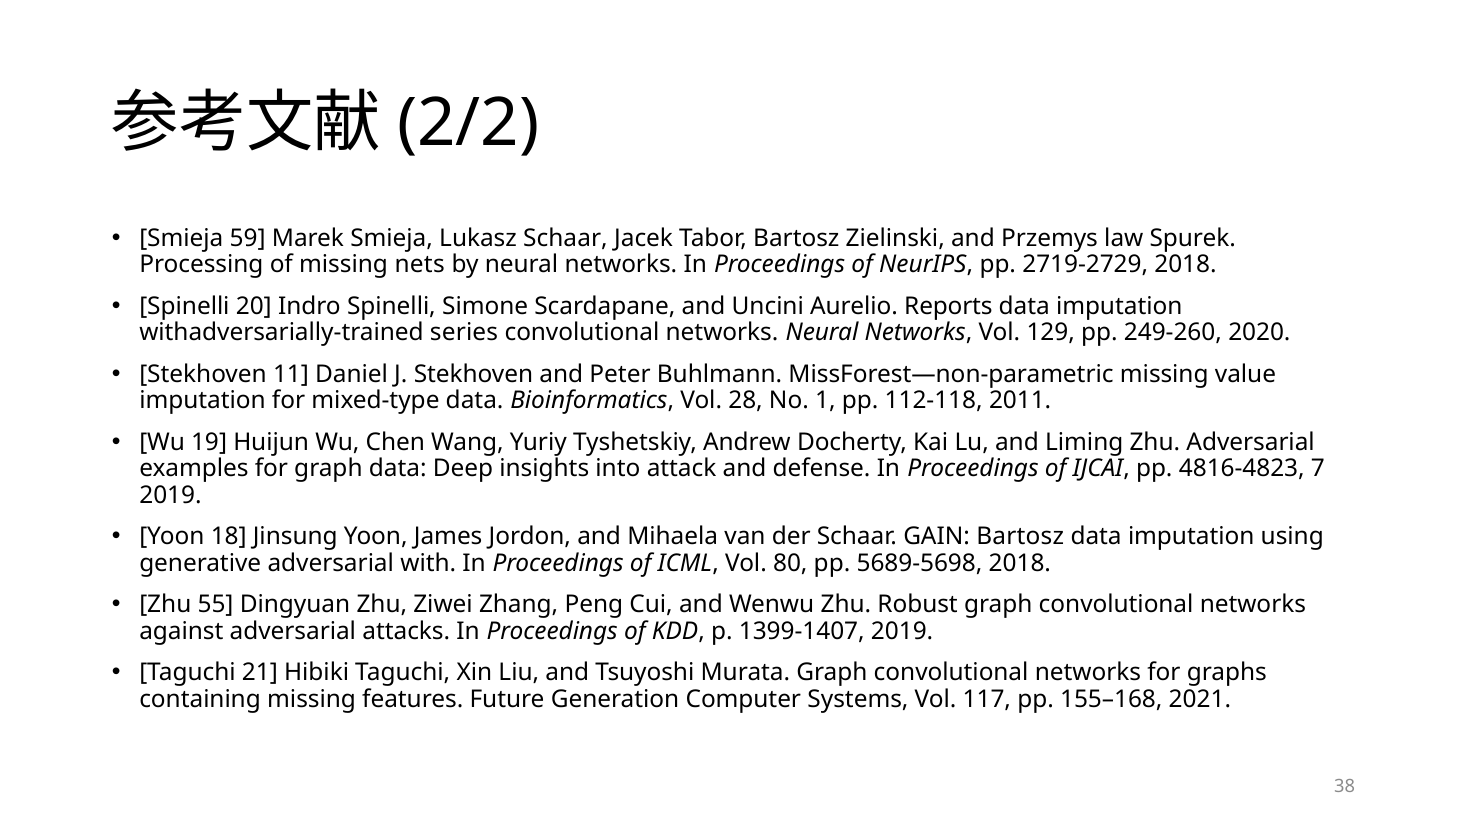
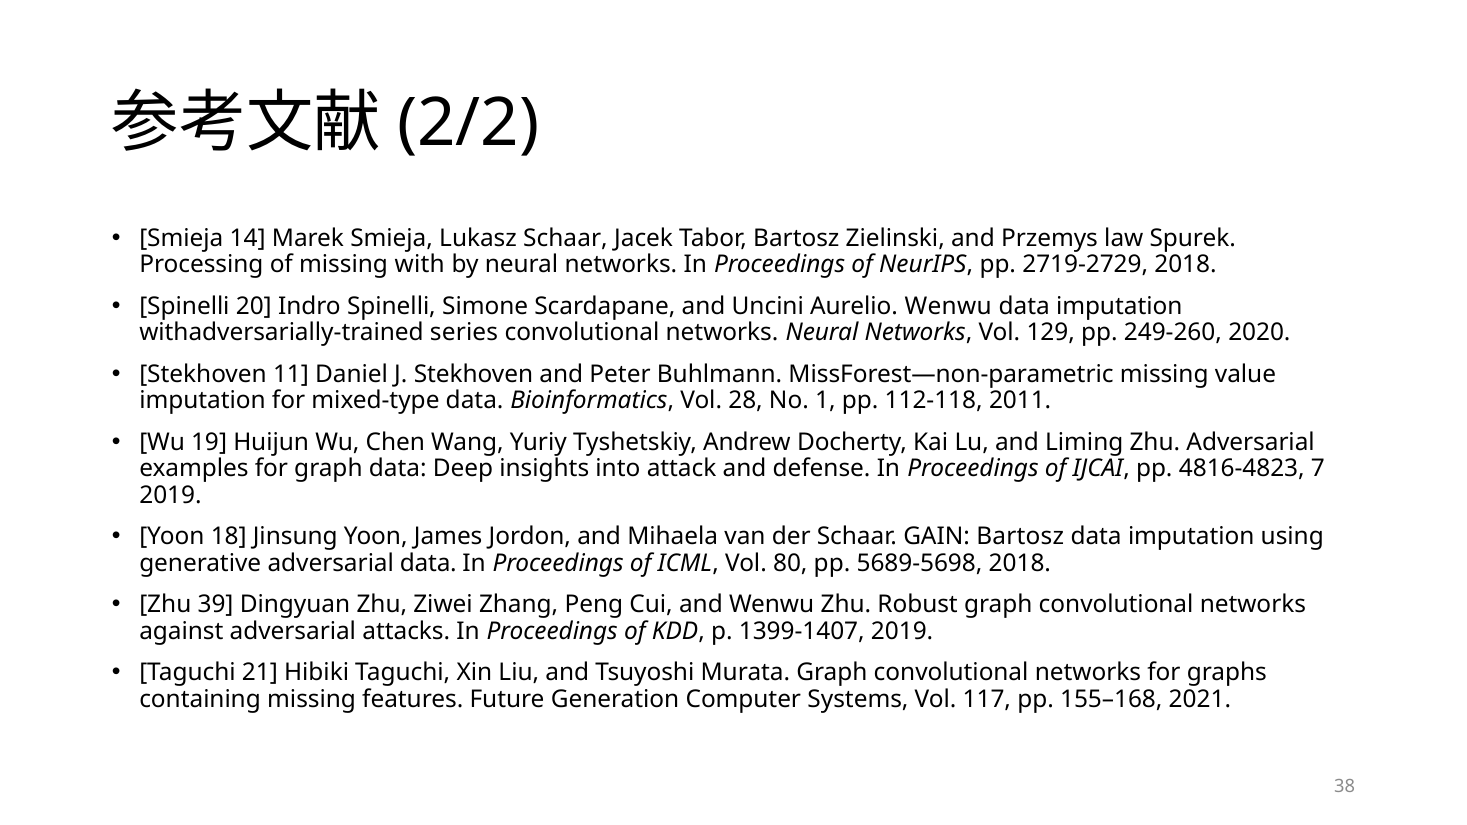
59: 59 -> 14
nets: nets -> with
Aurelio Reports: Reports -> Wenwu
adversarial with: with -> data
55: 55 -> 39
